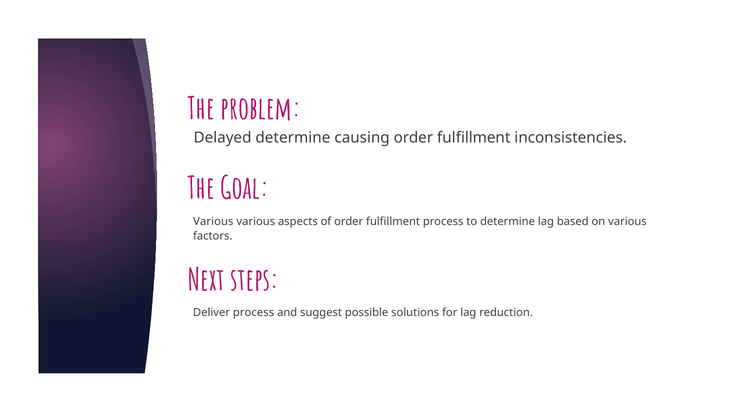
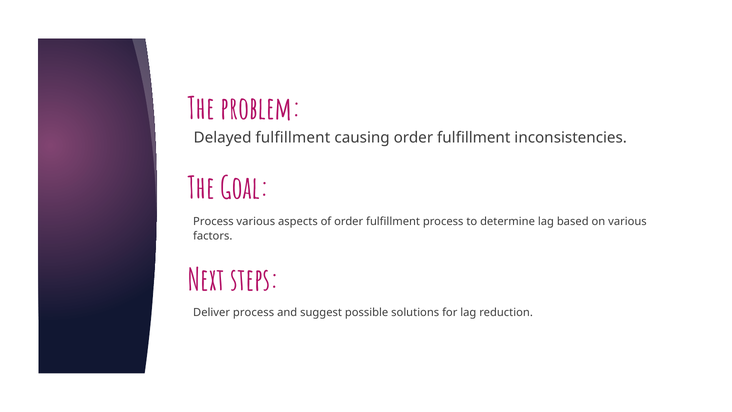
Delayed determine: determine -> fulfillment
Various at (213, 222): Various -> Process
